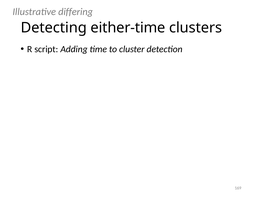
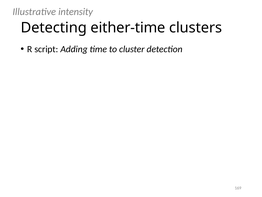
differing: differing -> intensity
